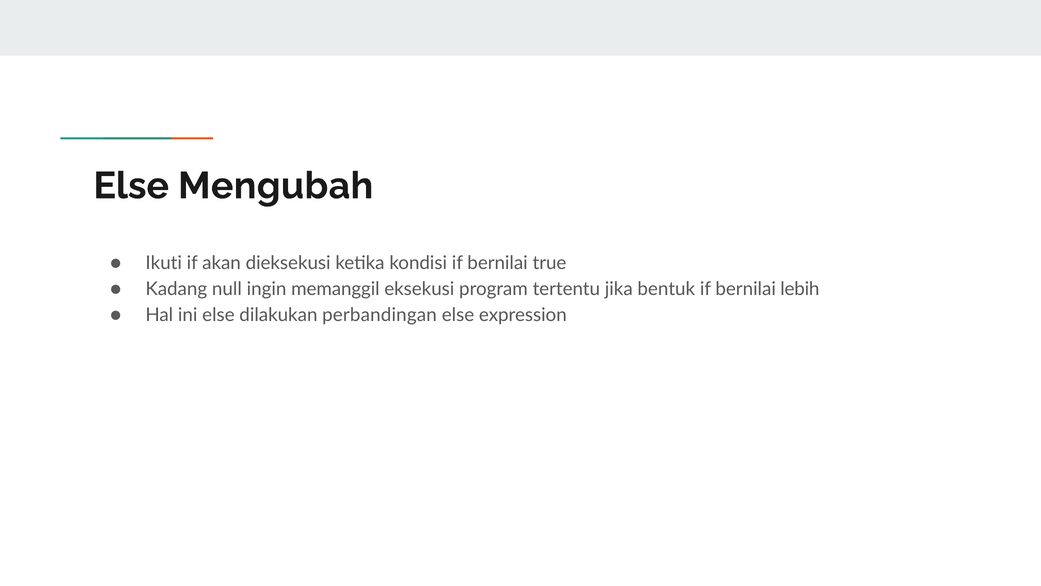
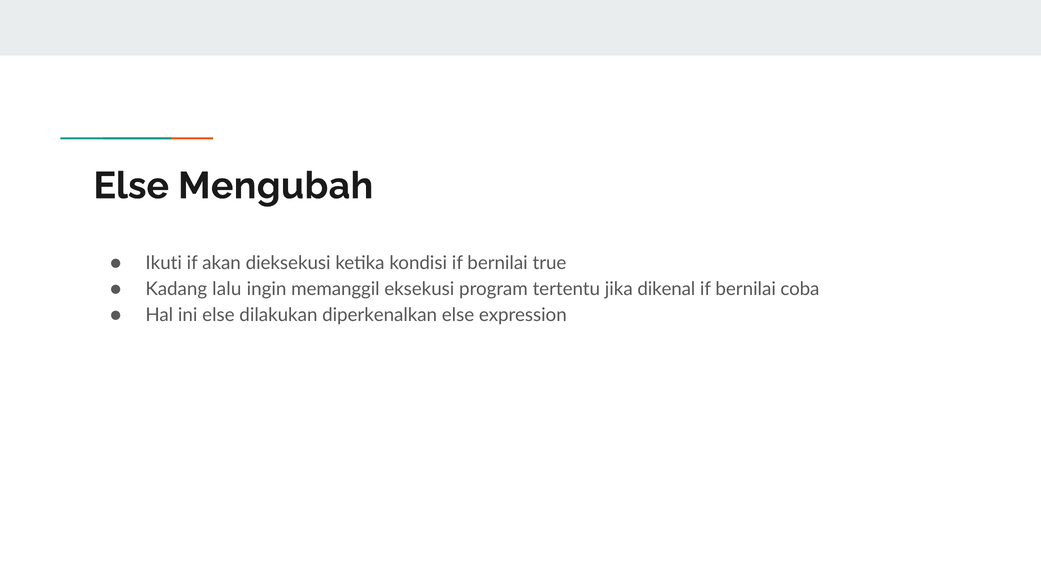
null: null -> lalu
bentuk: bentuk -> dikenal
lebih: lebih -> coba
perbandingan: perbandingan -> diperkenalkan
